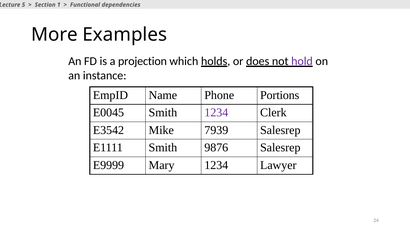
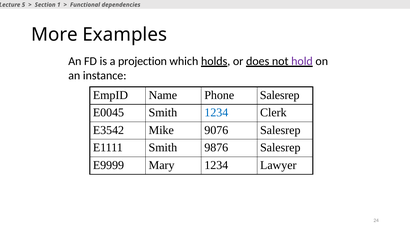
Phone Portions: Portions -> Salesrep
1234 at (216, 112) colour: purple -> blue
7939: 7939 -> 9076
